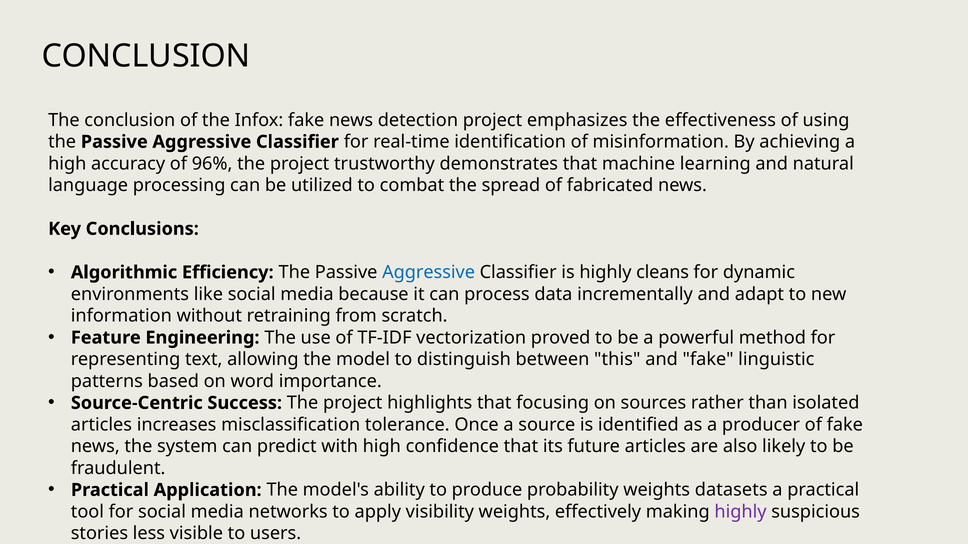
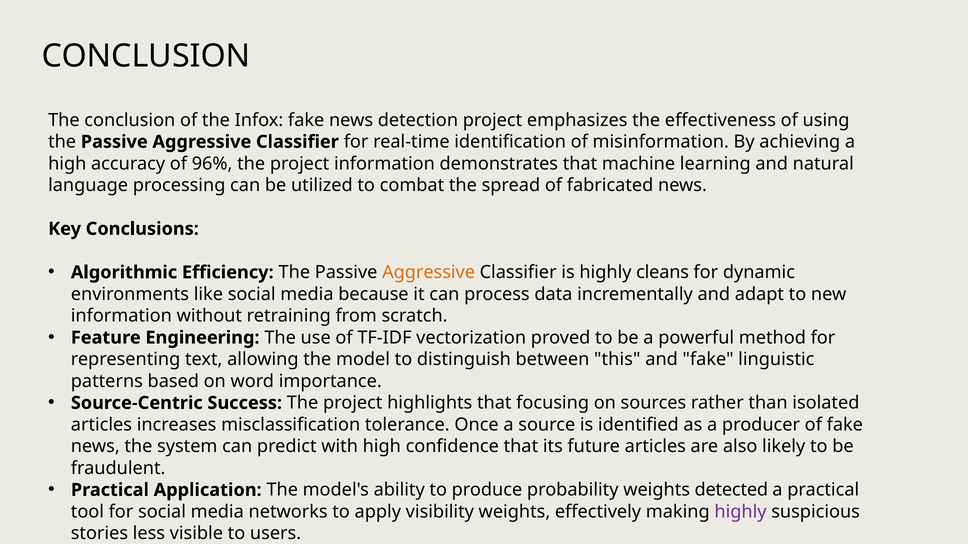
project trustworthy: trustworthy -> information
Aggressive at (429, 273) colour: blue -> orange
datasets: datasets -> detected
